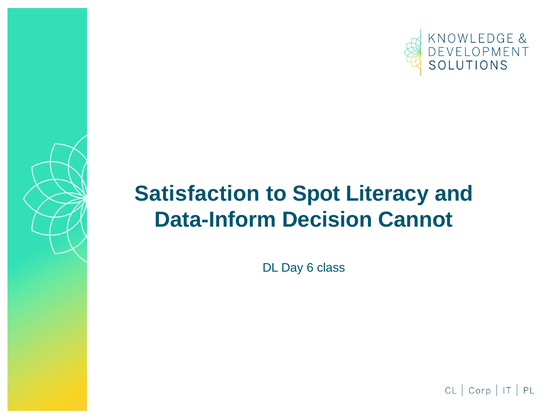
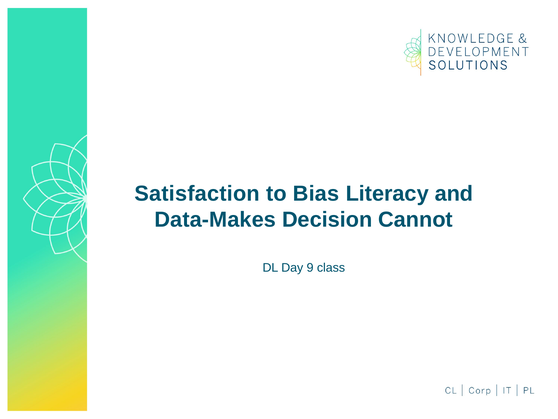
Spot: Spot -> Bias
Data-Inform: Data-Inform -> Data-Makes
6: 6 -> 9
